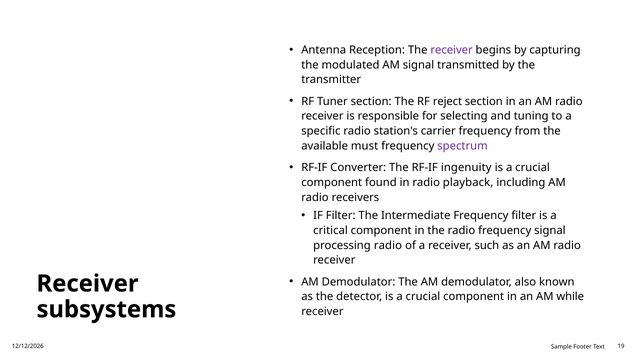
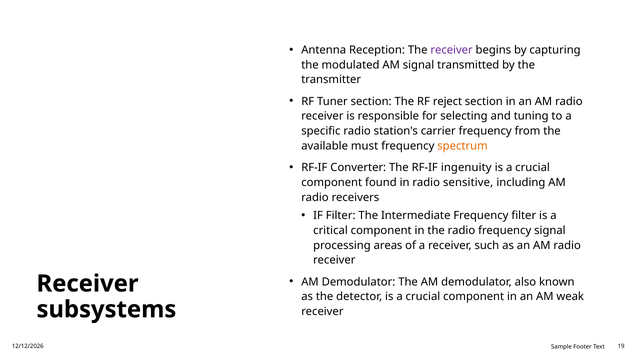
spectrum colour: purple -> orange
playback: playback -> sensitive
processing radio: radio -> areas
while: while -> weak
